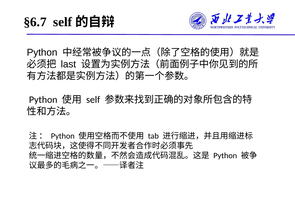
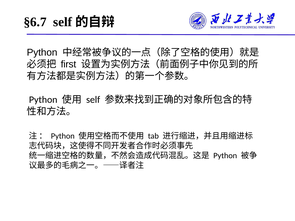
last: last -> first
